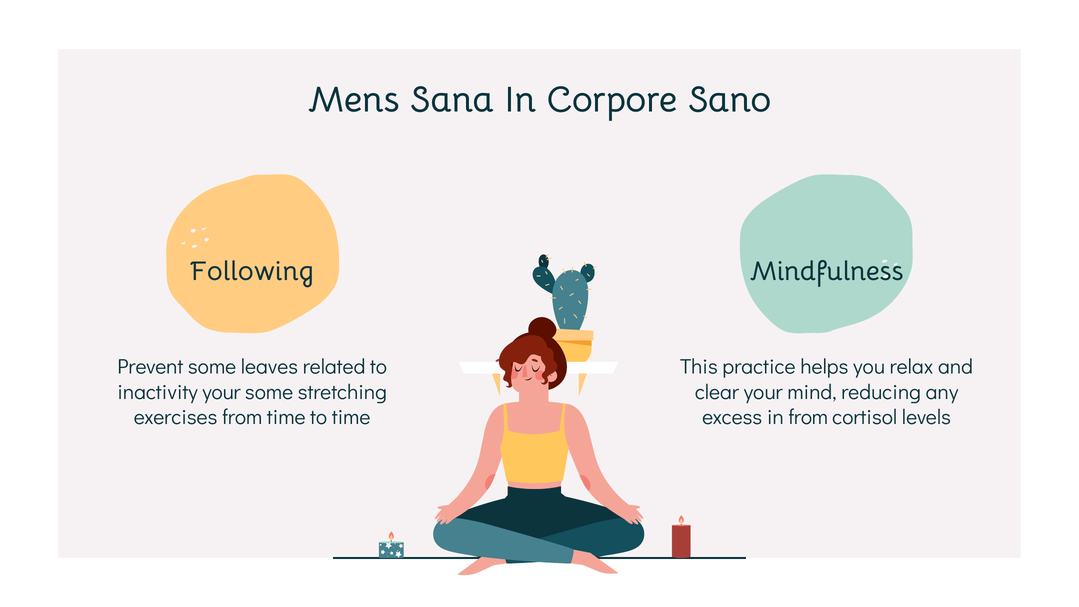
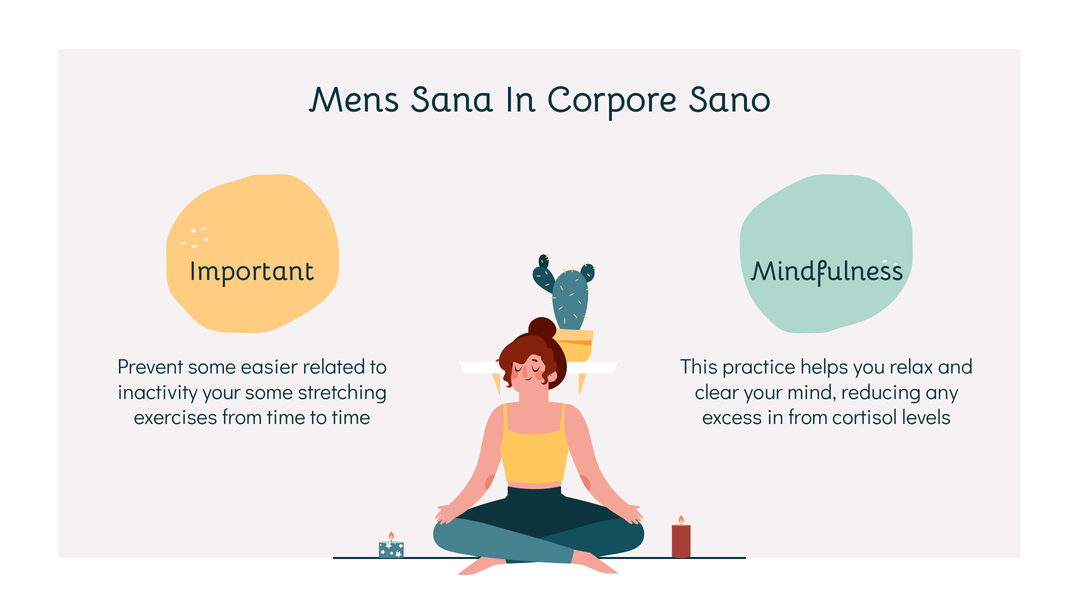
Following: Following -> Important
leaves: leaves -> easier
